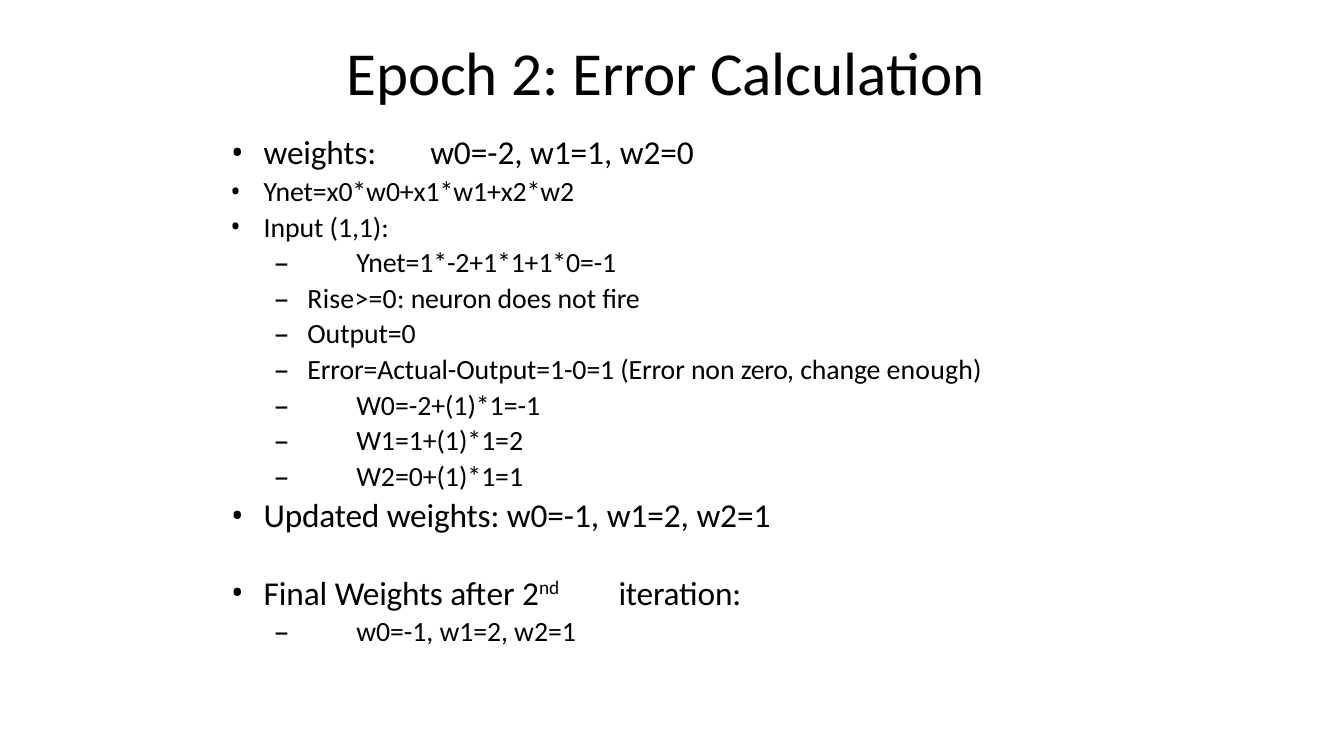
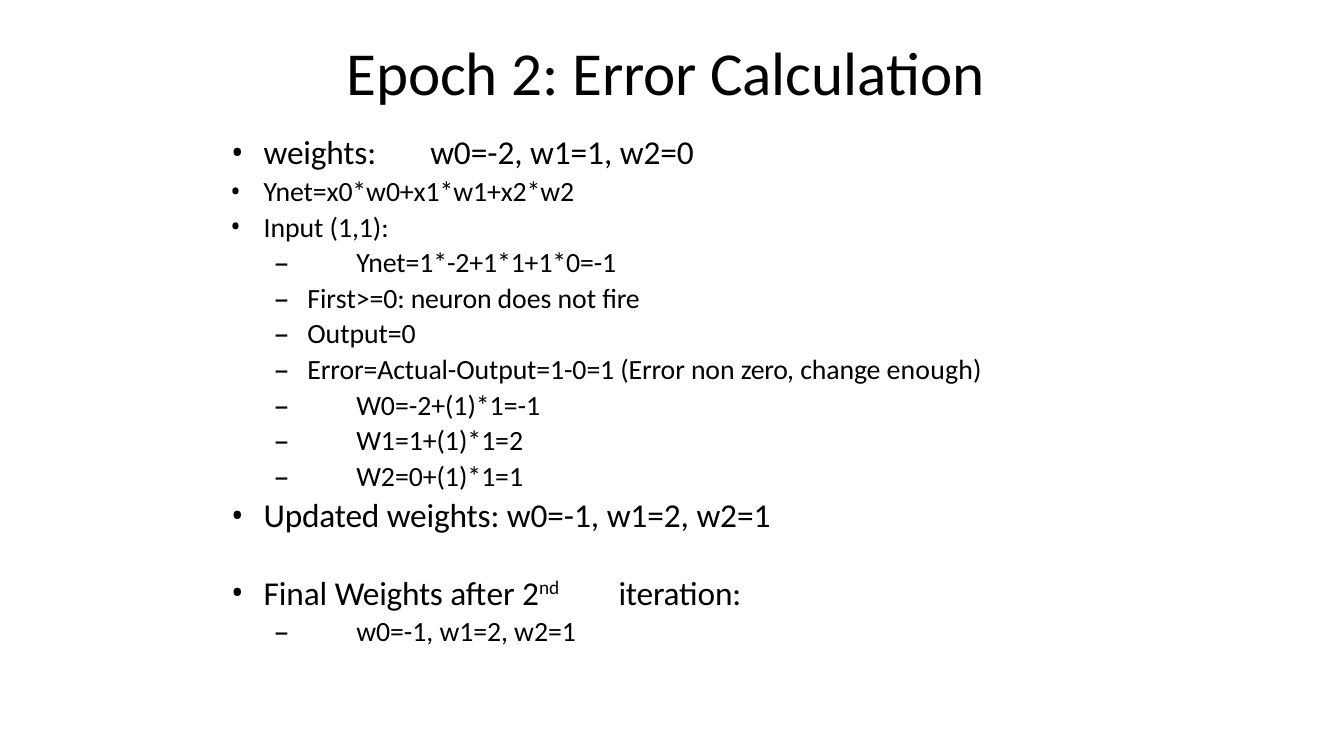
Rise>=0: Rise>=0 -> First>=0
